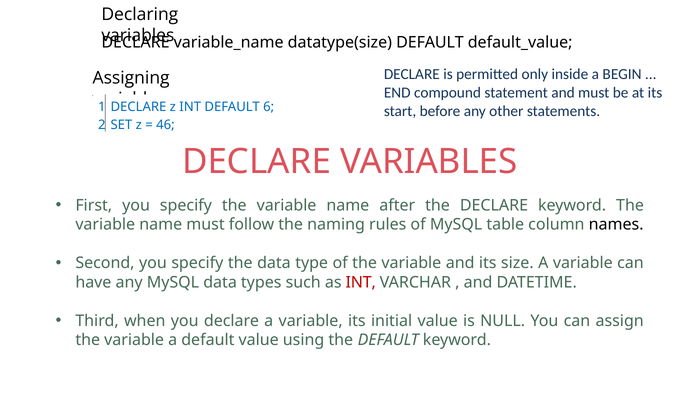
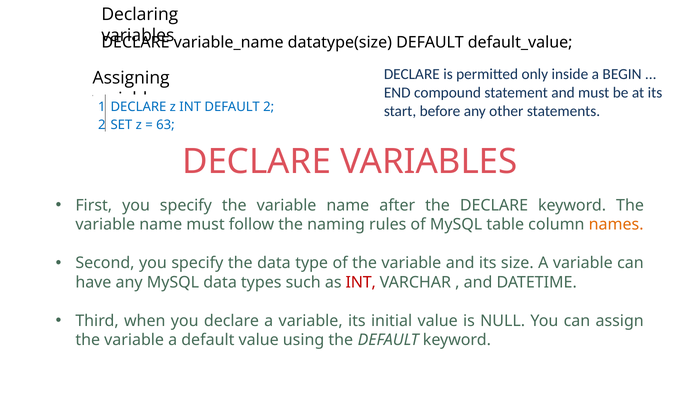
DEFAULT 6: 6 -> 2
46: 46 -> 63
names colour: black -> orange
